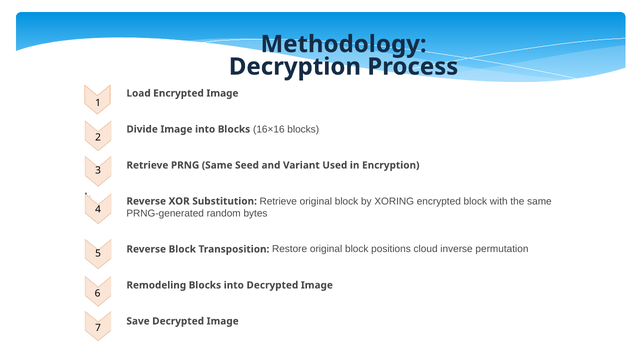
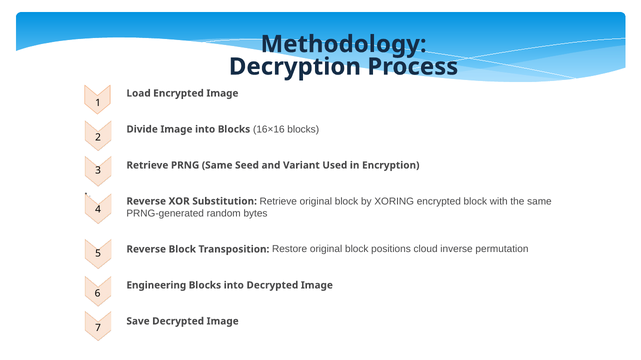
Remodeling: Remodeling -> Engineering
